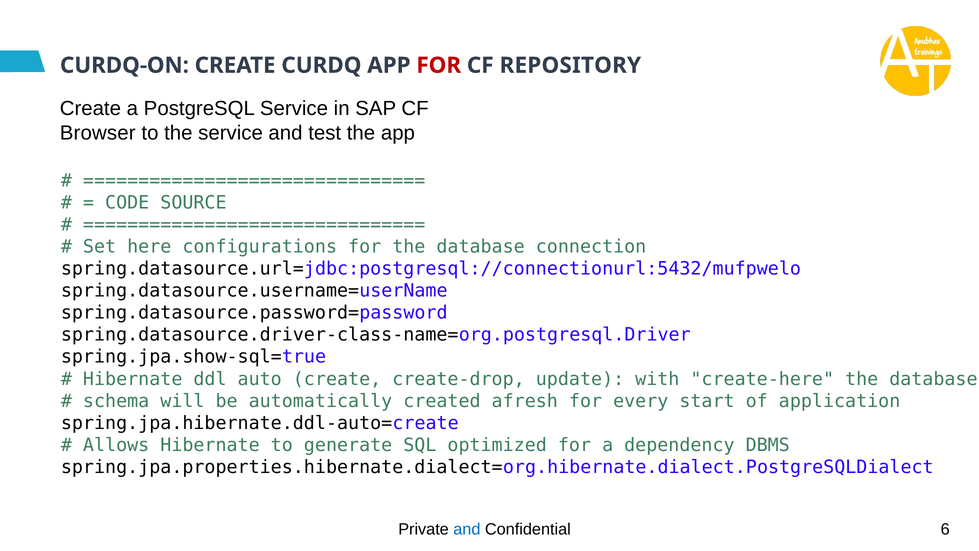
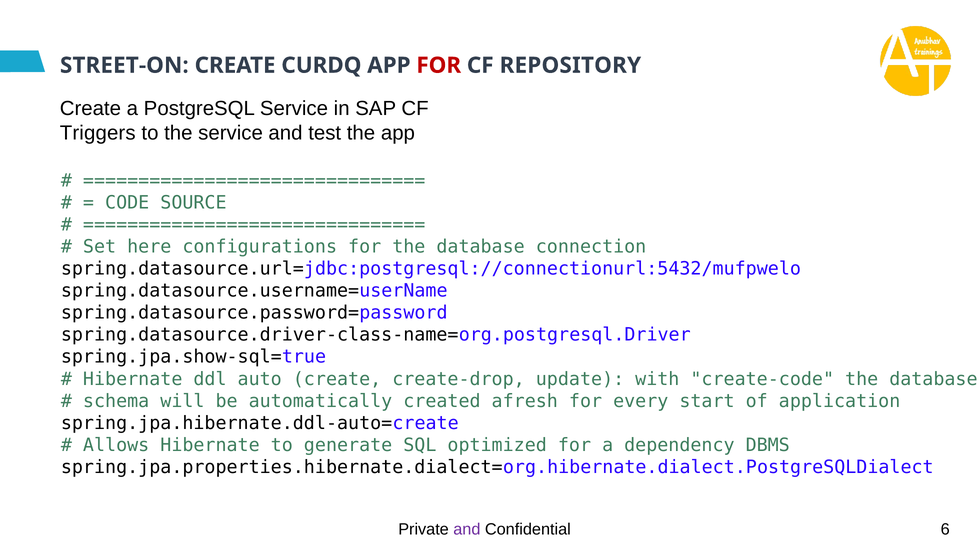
CURDQ-ON: CURDQ-ON -> STREET-ON
Browser: Browser -> Triggers
create-here: create-here -> create-code
and at (467, 529) colour: blue -> purple
